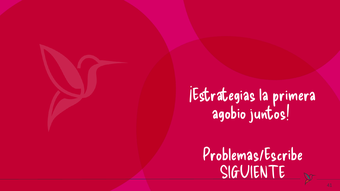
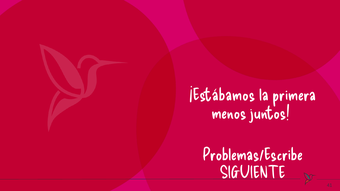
¡Estrategias: ¡Estrategias -> ¡Estábamos
agobio: agobio -> menos
